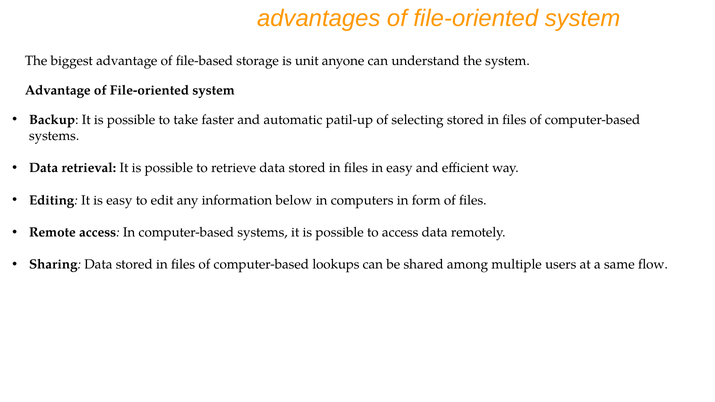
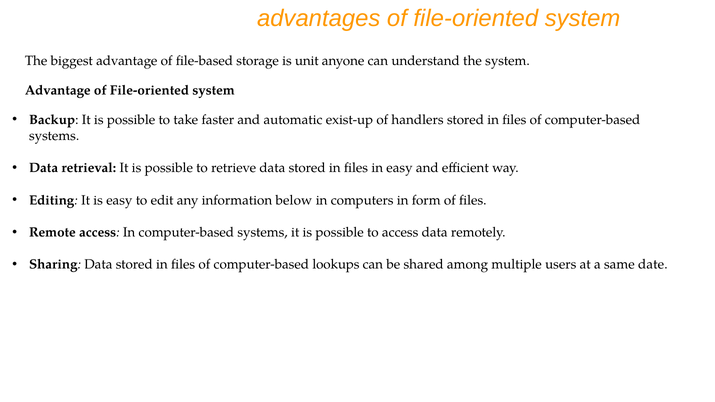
patil-up: patil-up -> exist-up
selecting: selecting -> handlers
flow: flow -> date
